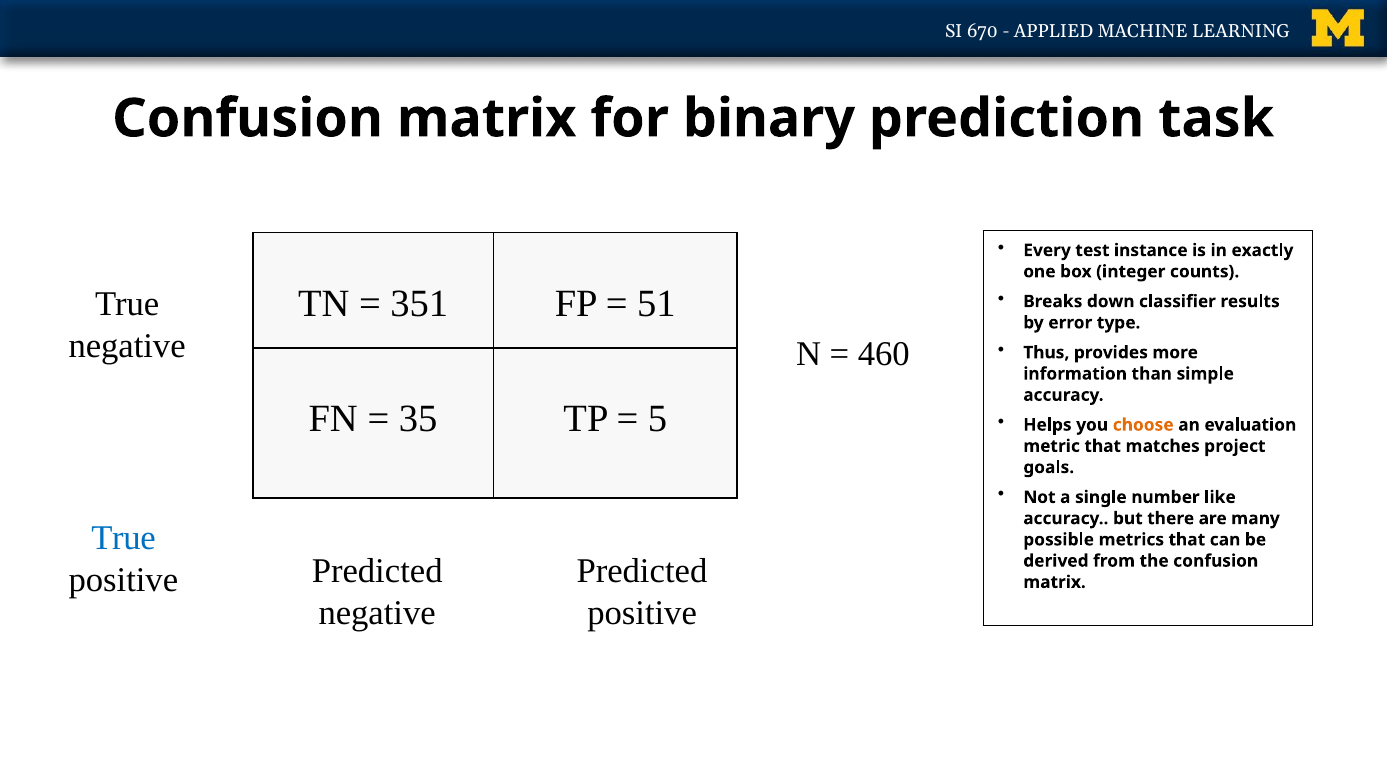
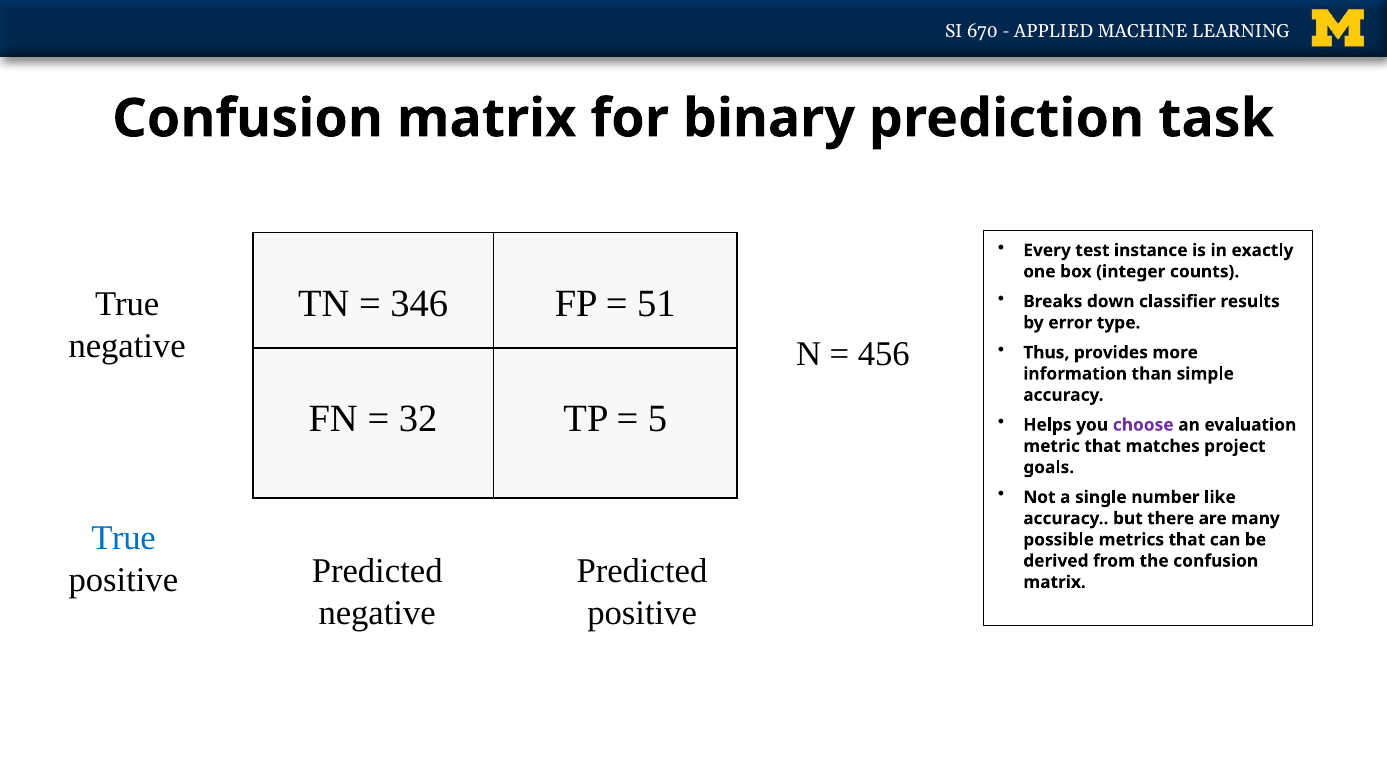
351: 351 -> 346
460: 460 -> 456
35: 35 -> 32
choose colour: orange -> purple
